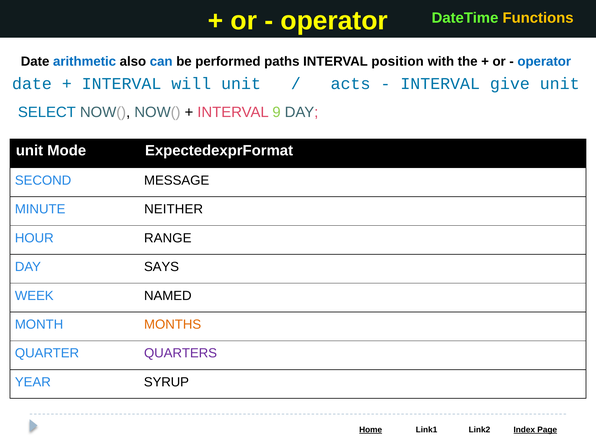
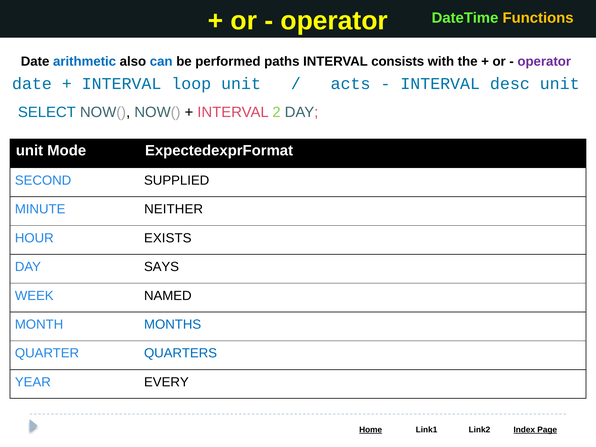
position: position -> consists
operator at (544, 61) colour: blue -> purple
will: will -> loop
give: give -> desc
9: 9 -> 2
MESSAGE: MESSAGE -> SUPPLIED
RANGE: RANGE -> EXISTS
MONTHS colour: orange -> blue
QUARTERS colour: purple -> blue
SYRUP: SYRUP -> EVERY
